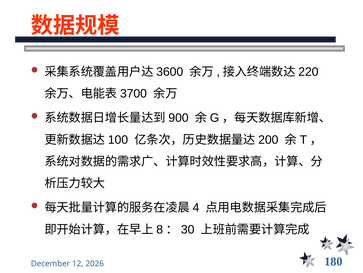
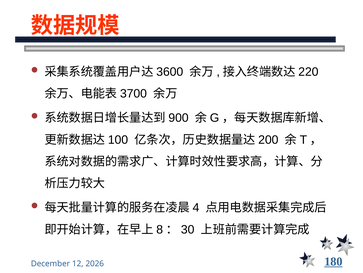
180 underline: none -> present
